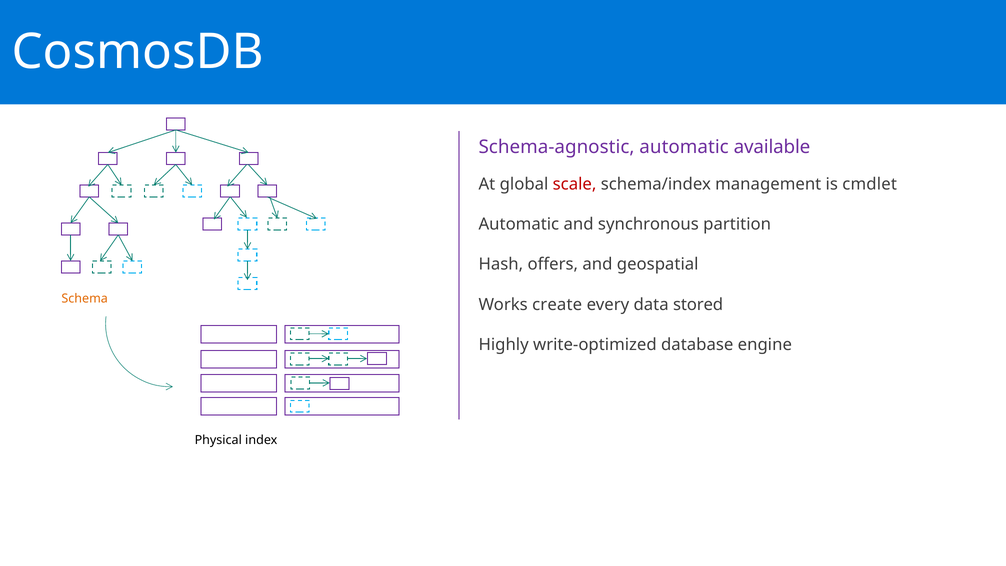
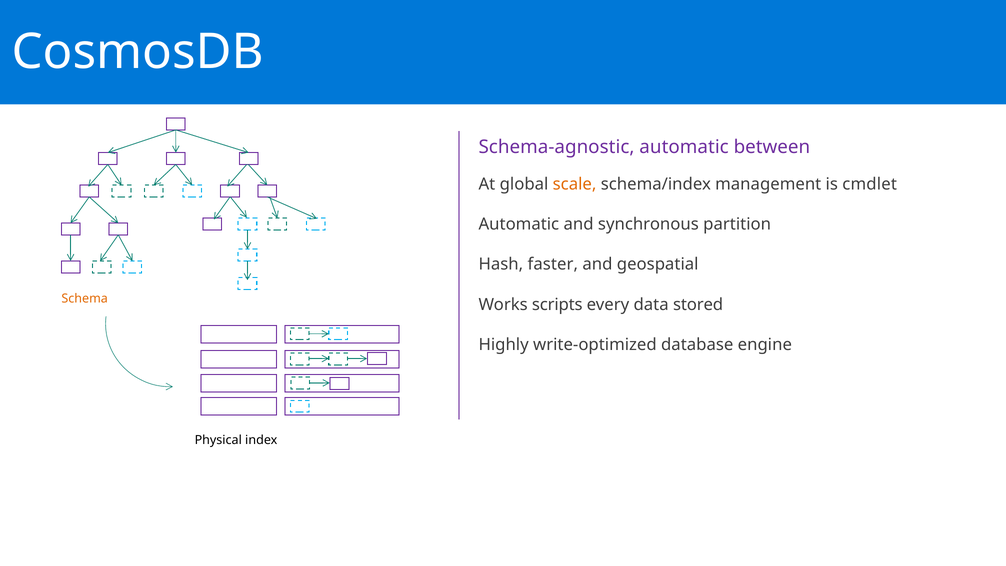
available: available -> between
scale colour: red -> orange
offers: offers -> faster
create: create -> scripts
